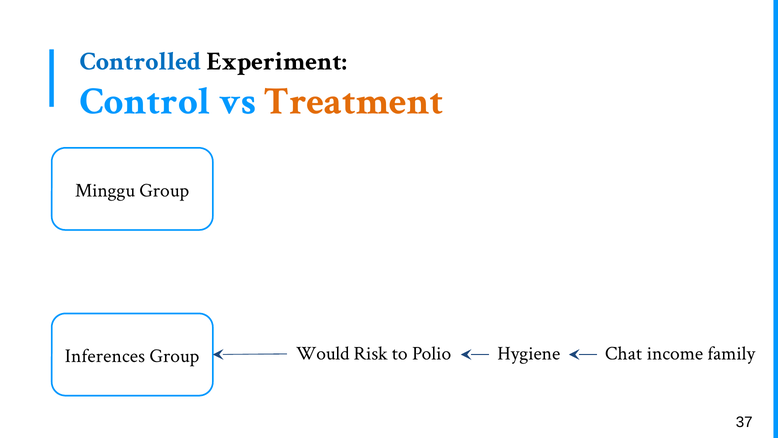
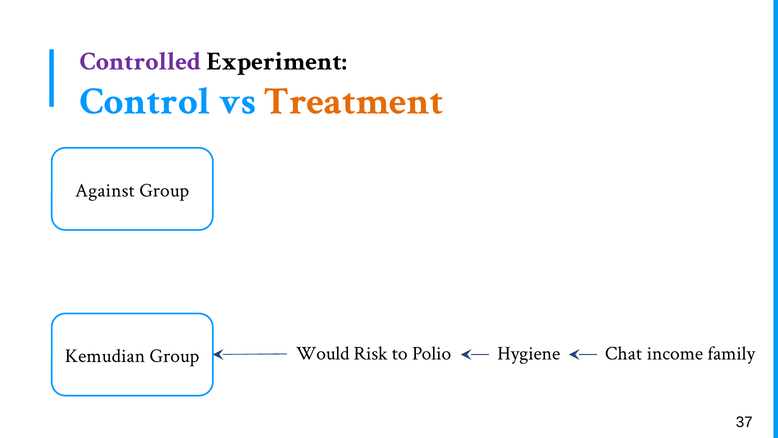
Controlled colour: blue -> purple
Minggu: Minggu -> Against
Inferences: Inferences -> Kemudian
